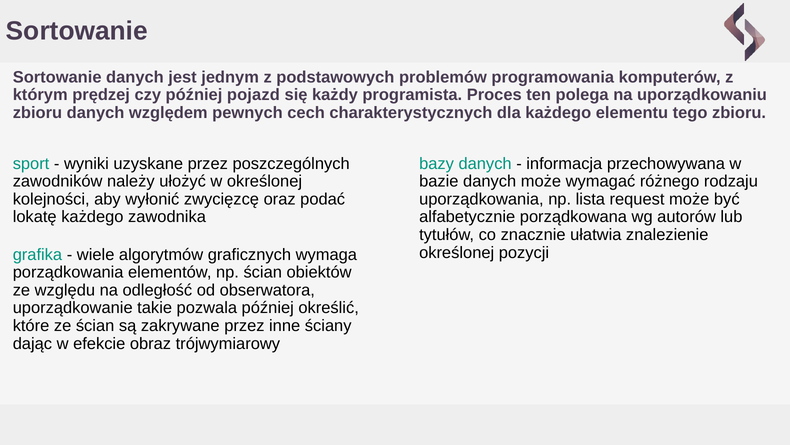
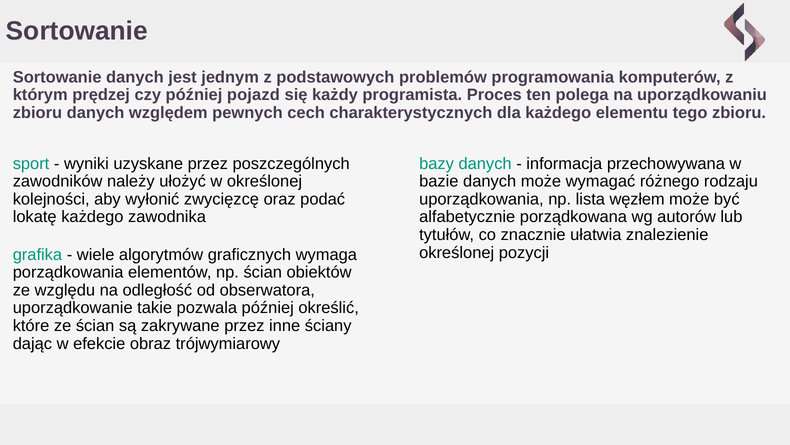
request: request -> węzłem
